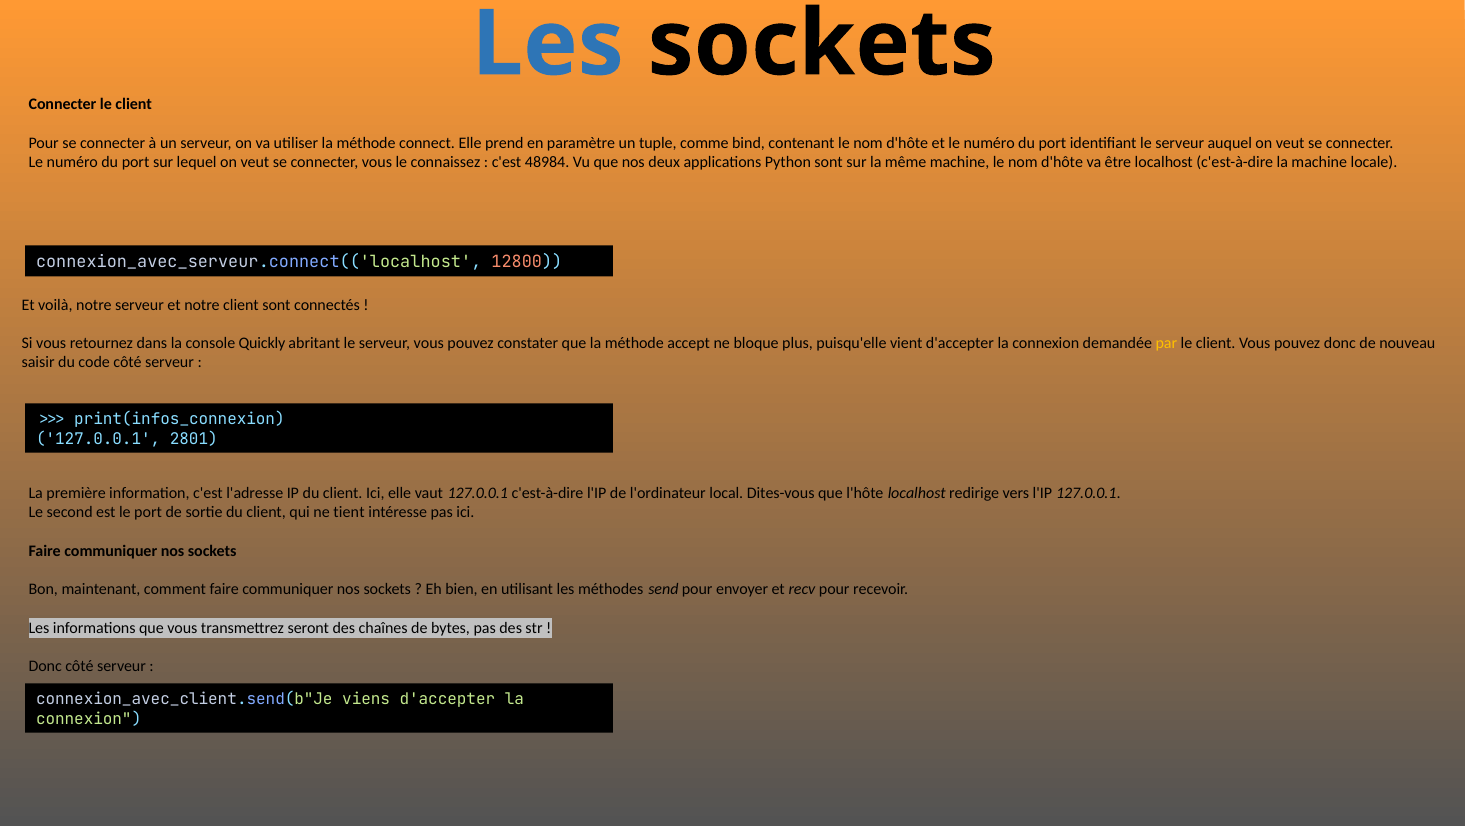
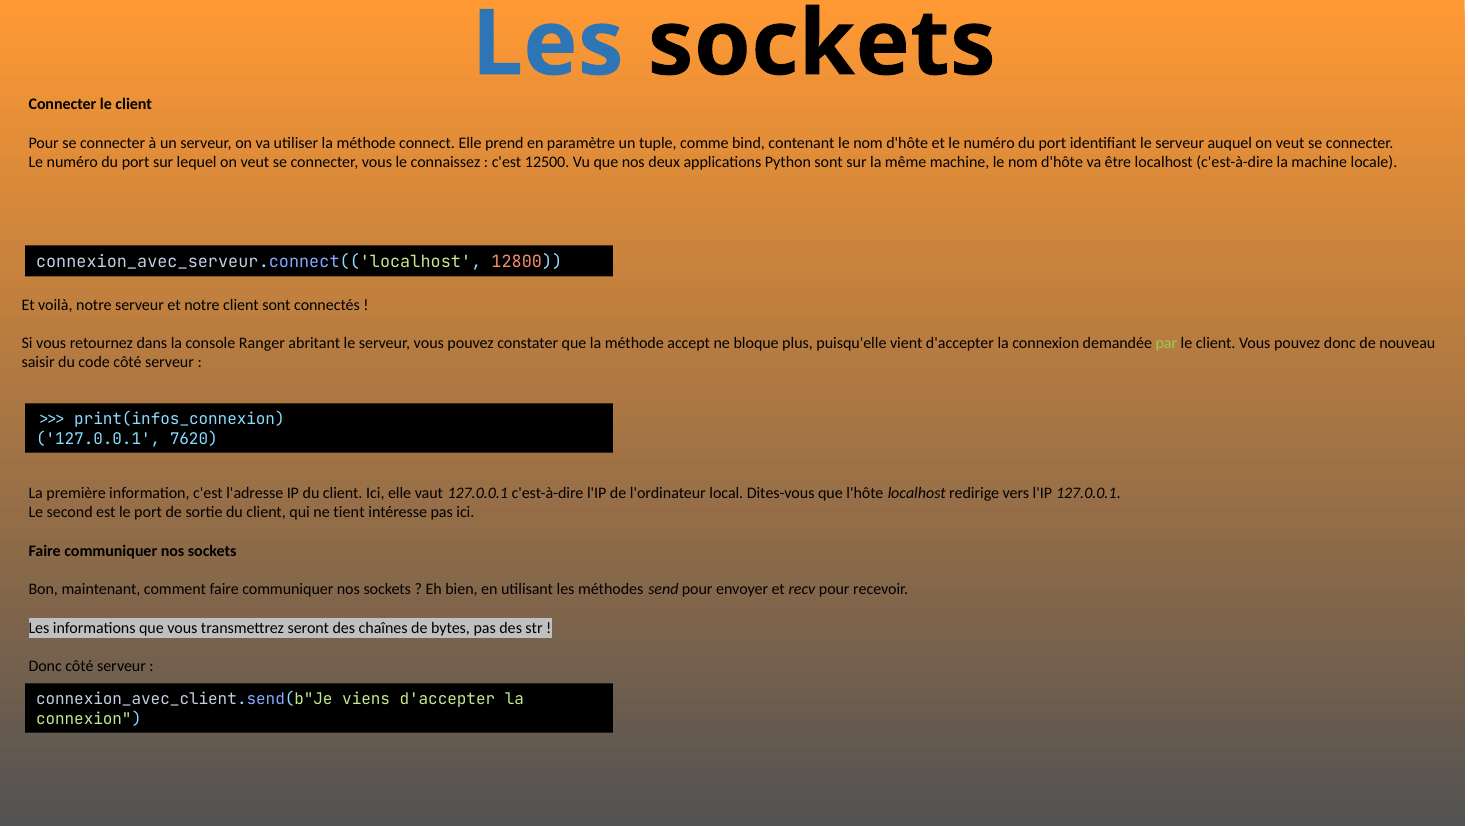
48984: 48984 -> 12500
Quickly: Quickly -> Ranger
par colour: yellow -> light green
2801: 2801 -> 7620
